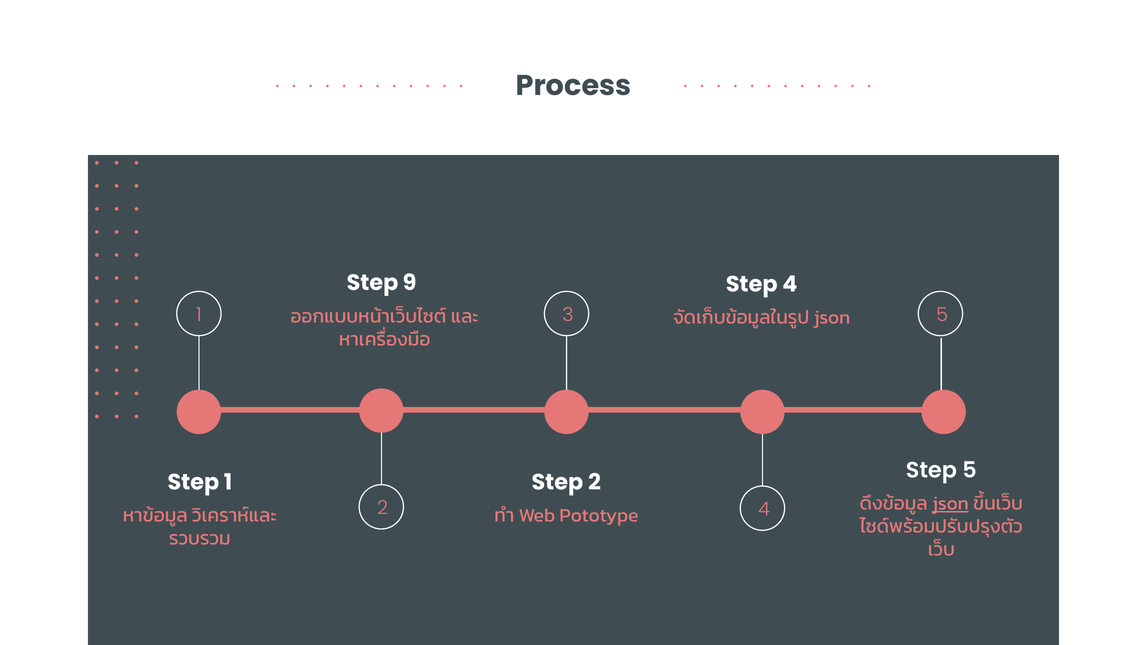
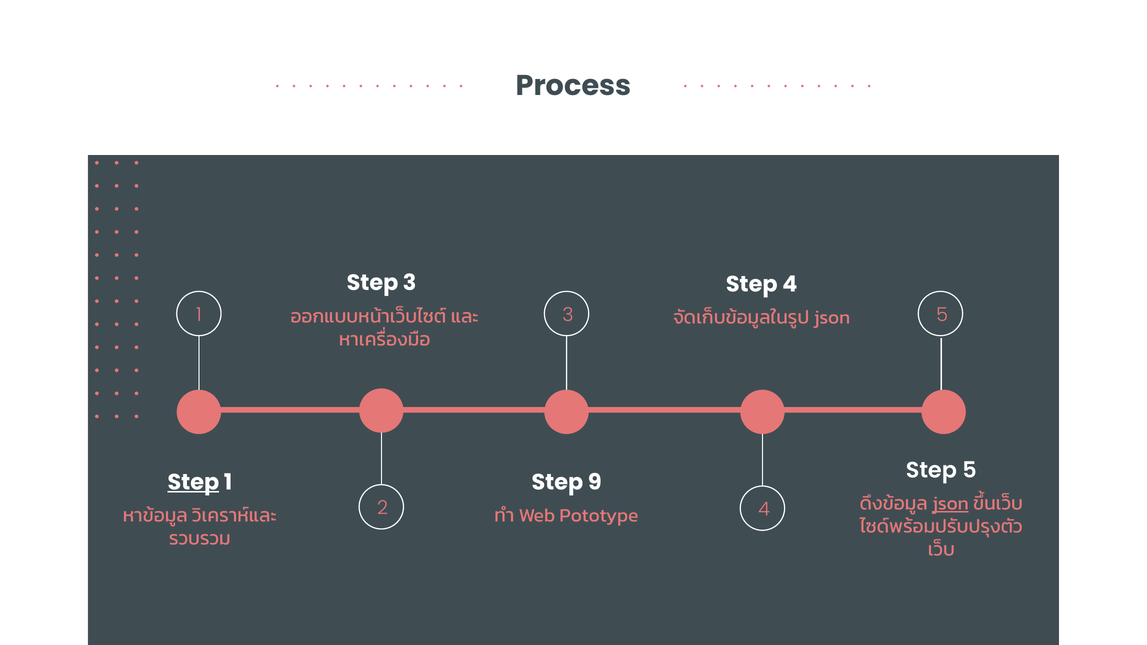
Step 9: 9 -> 3
Step at (193, 482) underline: none -> present
Step 2: 2 -> 9
